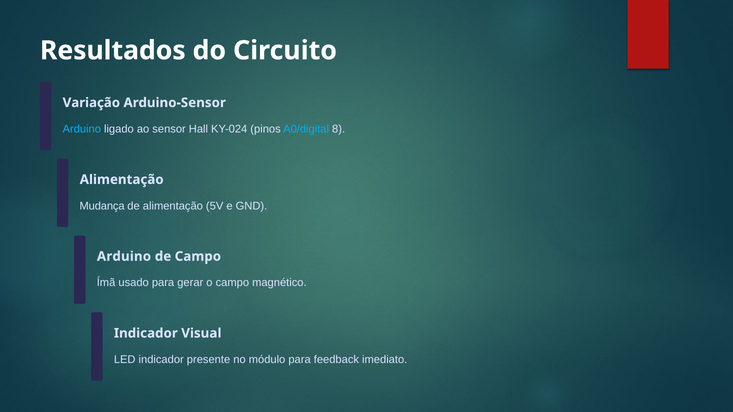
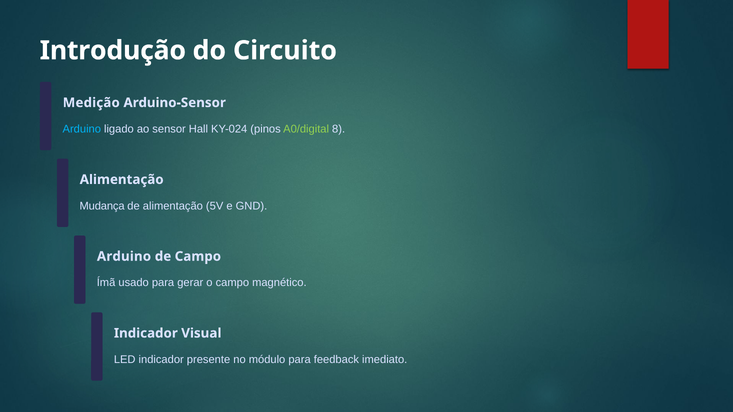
Resultados: Resultados -> Introdução
Variação: Variação -> Medição
A0/digital colour: light blue -> light green
